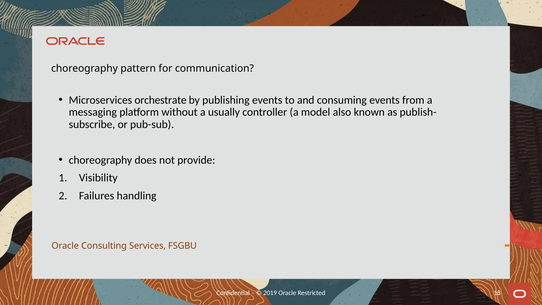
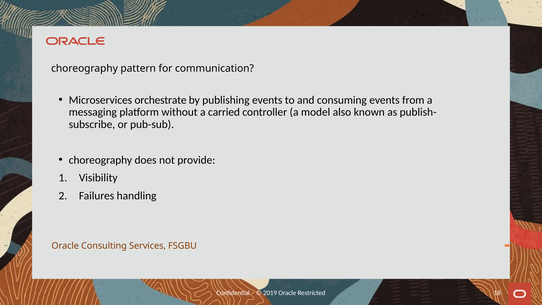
usually: usually -> carried
